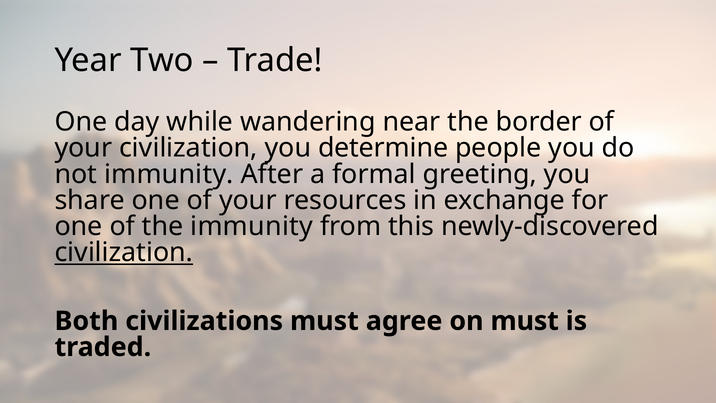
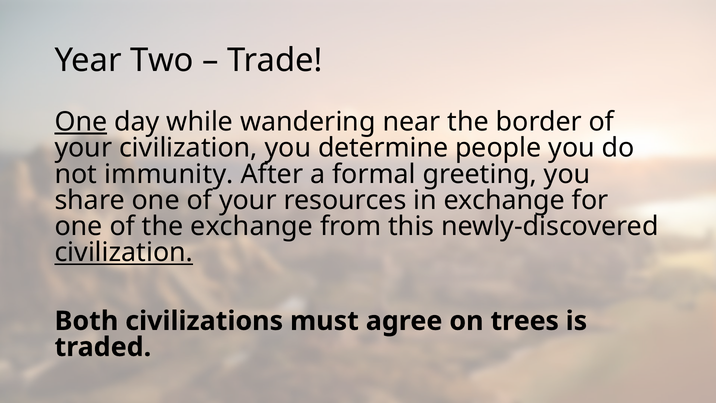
One at (81, 122) underline: none -> present
the immunity: immunity -> exchange
on must: must -> trees
